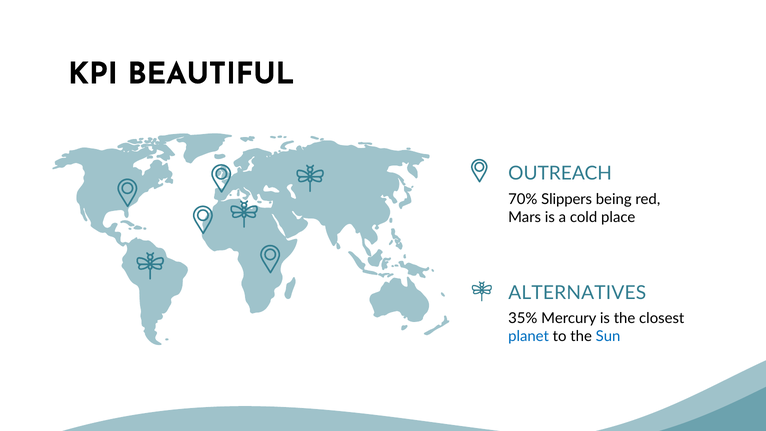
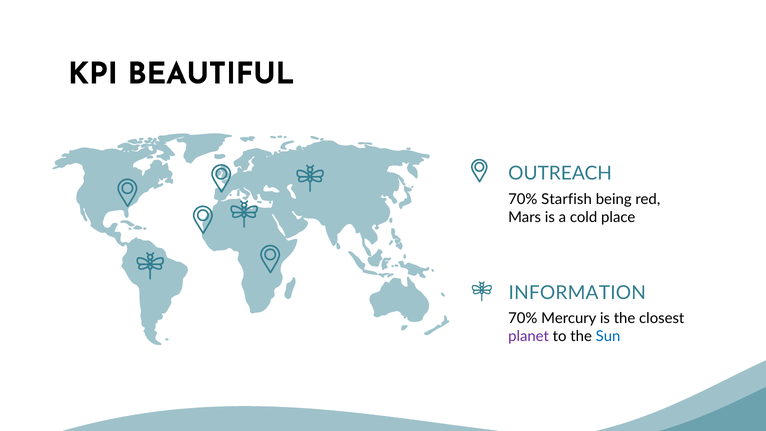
Slippers: Slippers -> Starfish
ALTERNATIVES: ALTERNATIVES -> INFORMATION
35% at (523, 318): 35% -> 70%
planet colour: blue -> purple
